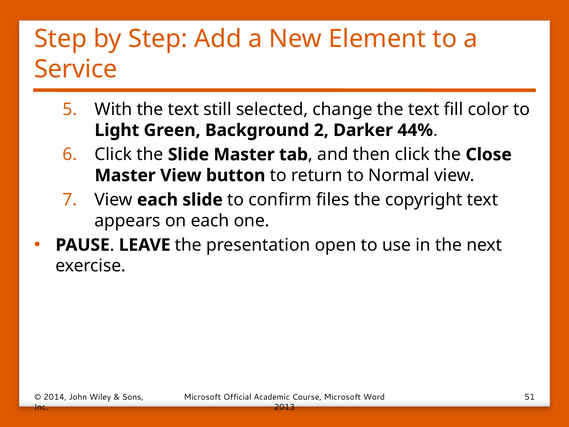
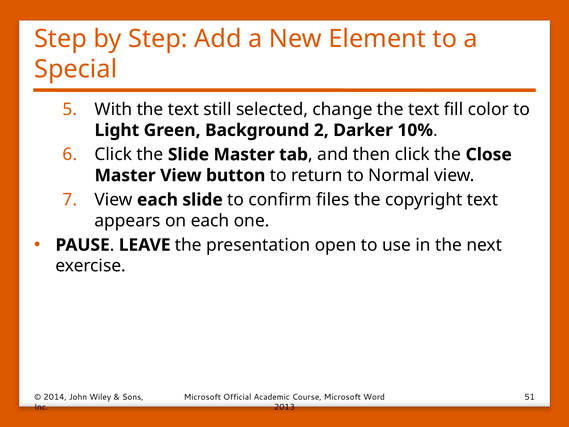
Service: Service -> Special
44%: 44% -> 10%
